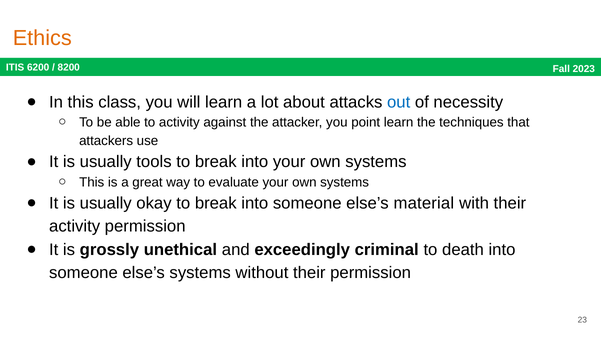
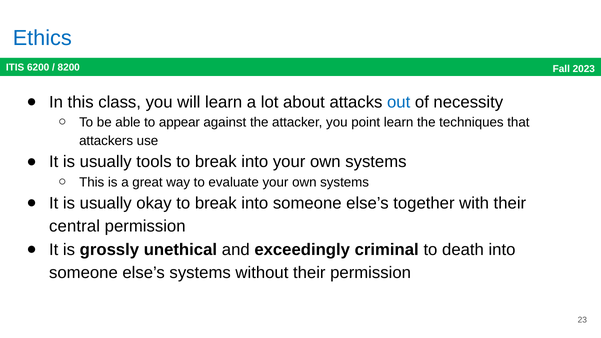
Ethics colour: orange -> blue
to activity: activity -> appear
material: material -> together
activity at (75, 227): activity -> central
